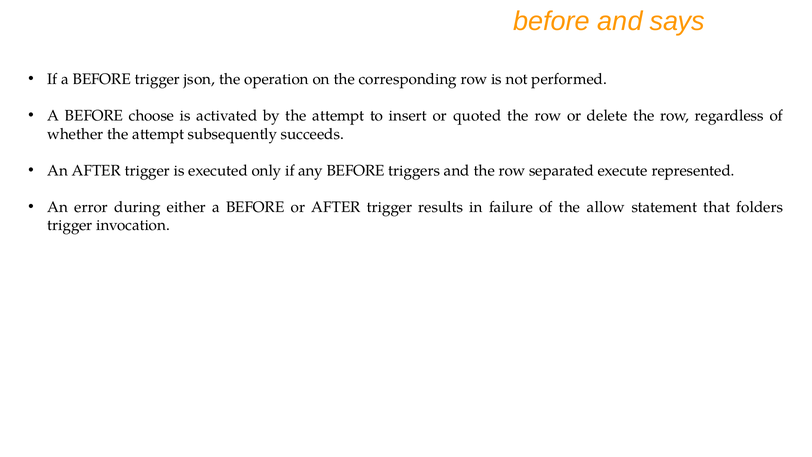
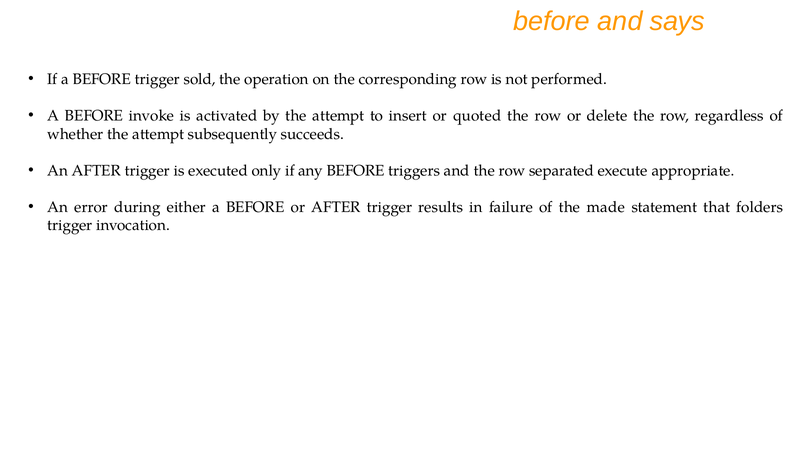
json: json -> sold
choose: choose -> invoke
represented: represented -> appropriate
allow: allow -> made
